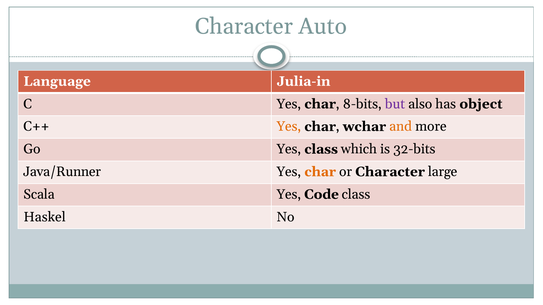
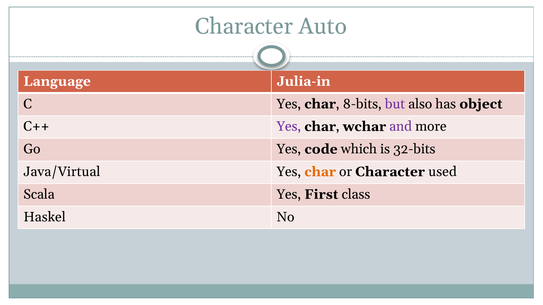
Yes at (289, 127) colour: orange -> purple
and colour: orange -> purple
Yes class: class -> code
Java/Runner: Java/Runner -> Java/Virtual
large: large -> used
Code: Code -> First
